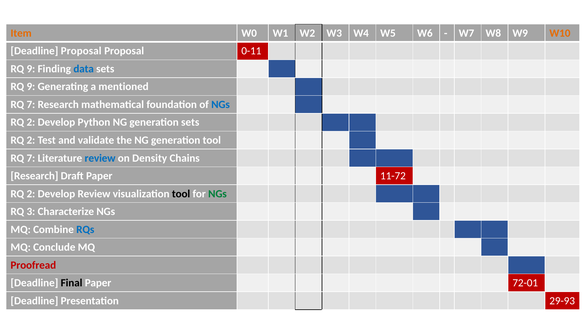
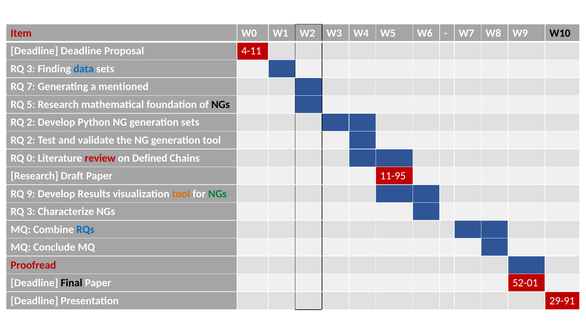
Item colour: orange -> red
W10 colour: orange -> black
Deadline Proposal: Proposal -> Deadline
0-11: 0-11 -> 4-11
9 at (31, 69): 9 -> 3
9 at (31, 87): 9 -> 7
7 at (31, 104): 7 -> 5
NGs at (221, 104) colour: blue -> black
7 at (31, 158): 7 -> 0
review at (100, 158) colour: blue -> red
Density: Density -> Defined
11-72: 11-72 -> 11-95
2 at (31, 194): 2 -> 9
Develop Review: Review -> Results
tool at (181, 194) colour: black -> orange
72-01: 72-01 -> 52-01
29-93: 29-93 -> 29-91
